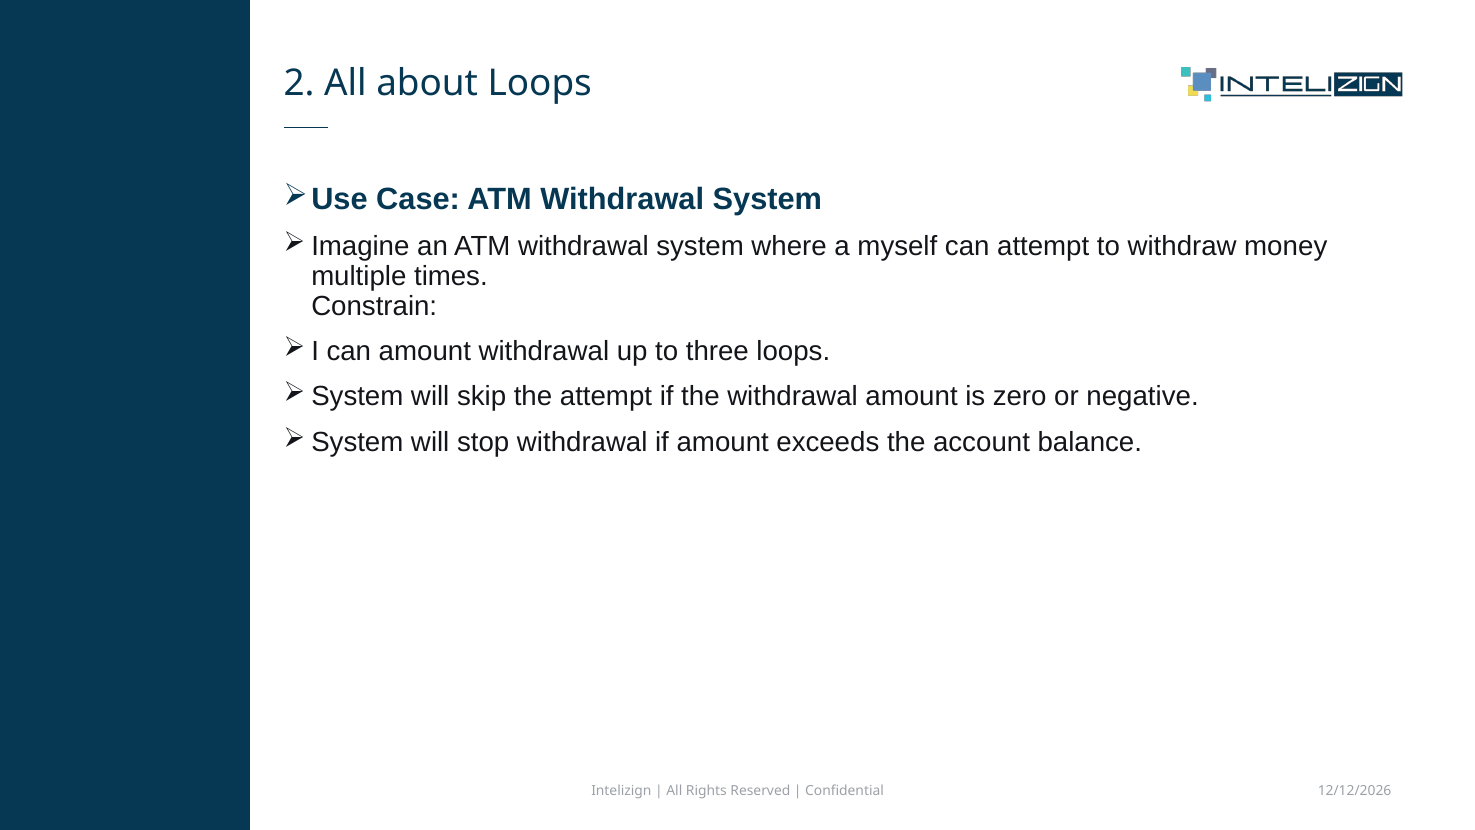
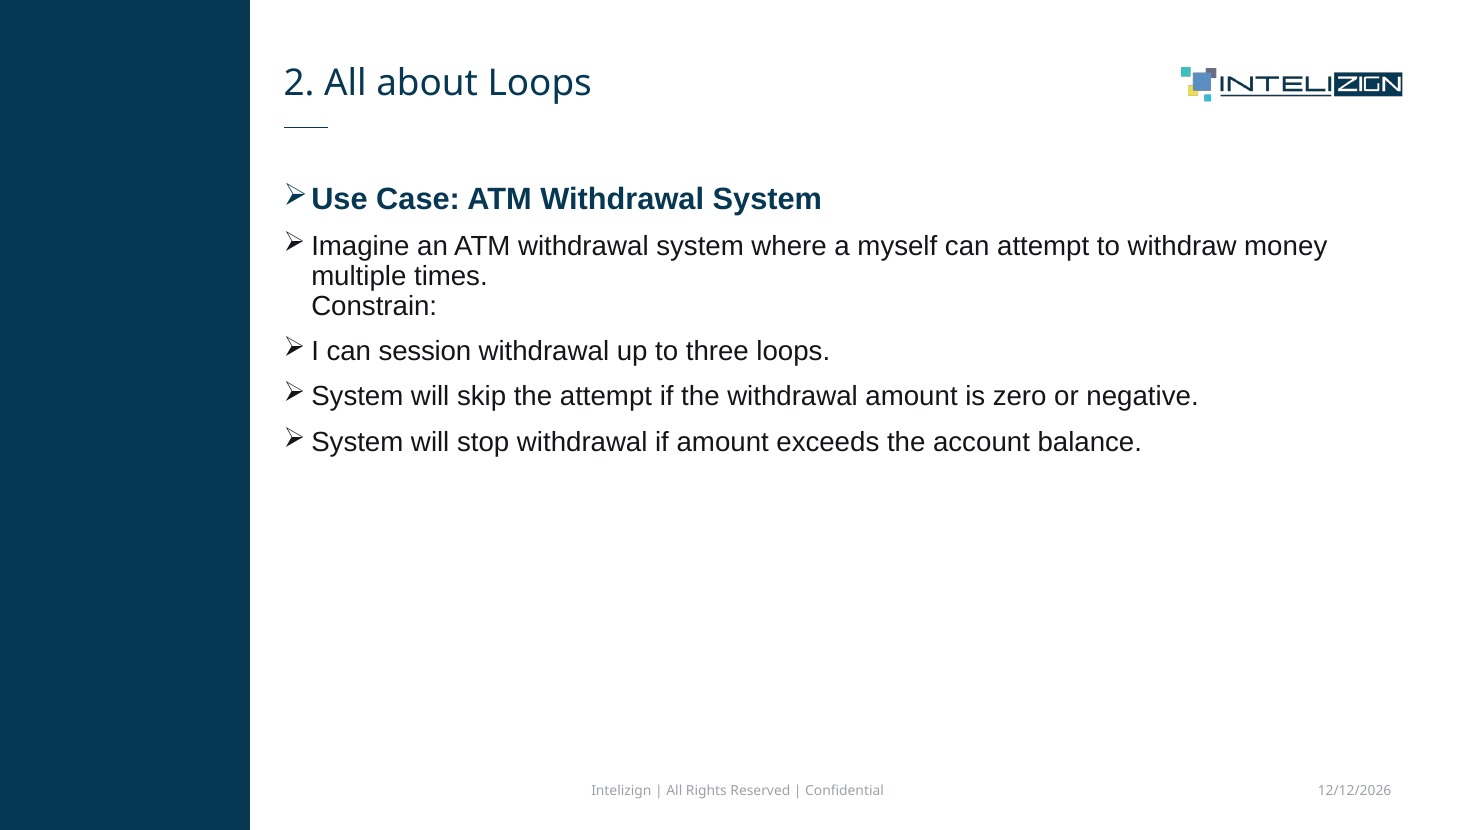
can amount: amount -> session
